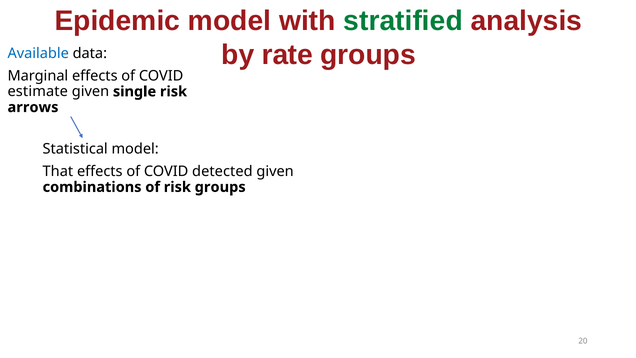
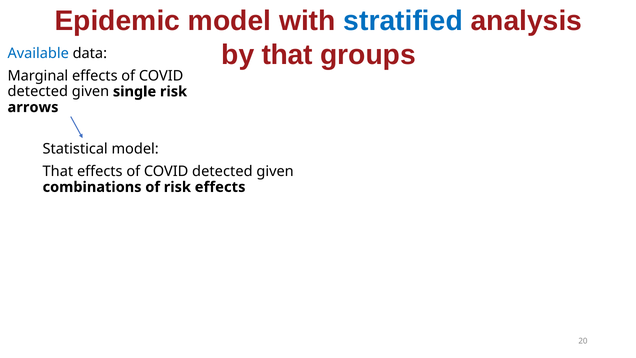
stratified colour: green -> blue
by rate: rate -> that
estimate at (38, 91): estimate -> detected
risk groups: groups -> effects
